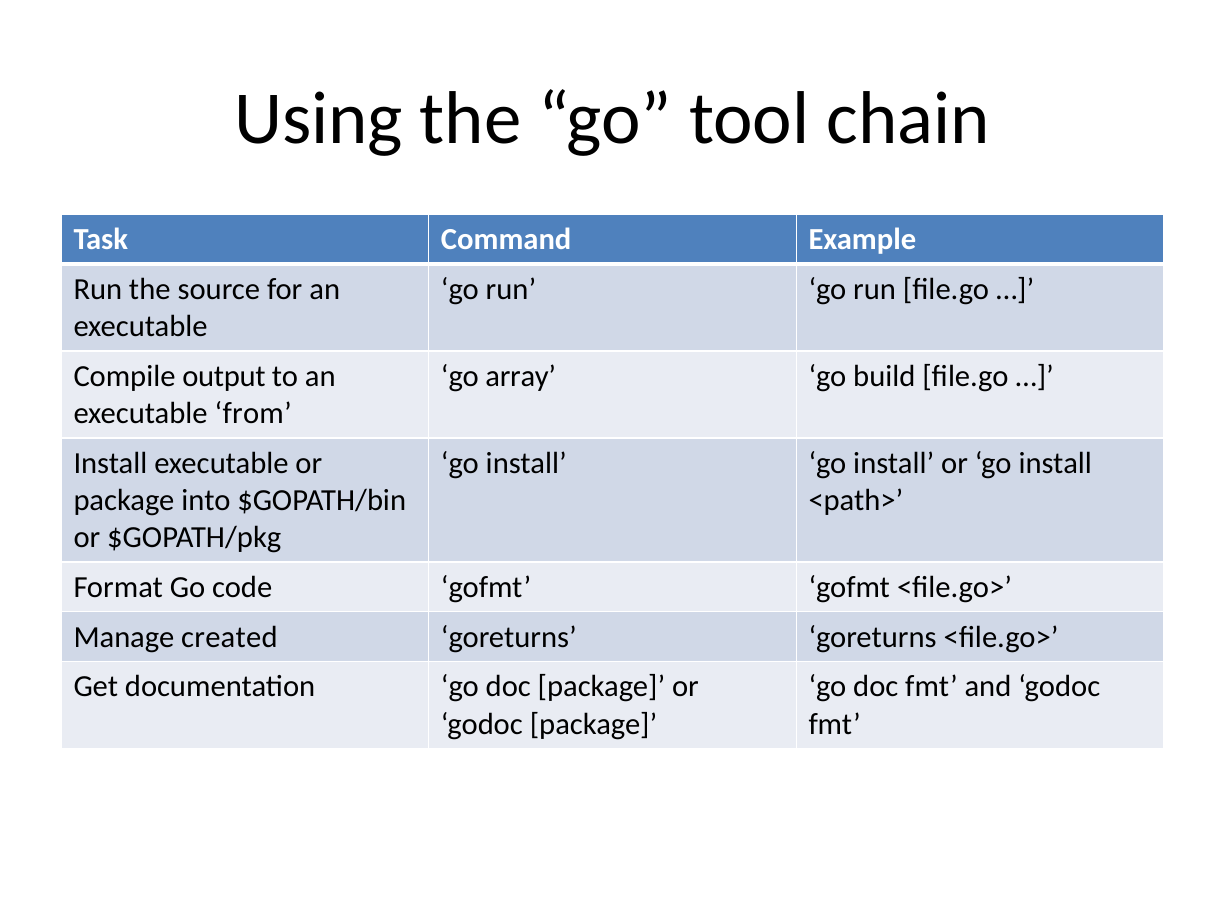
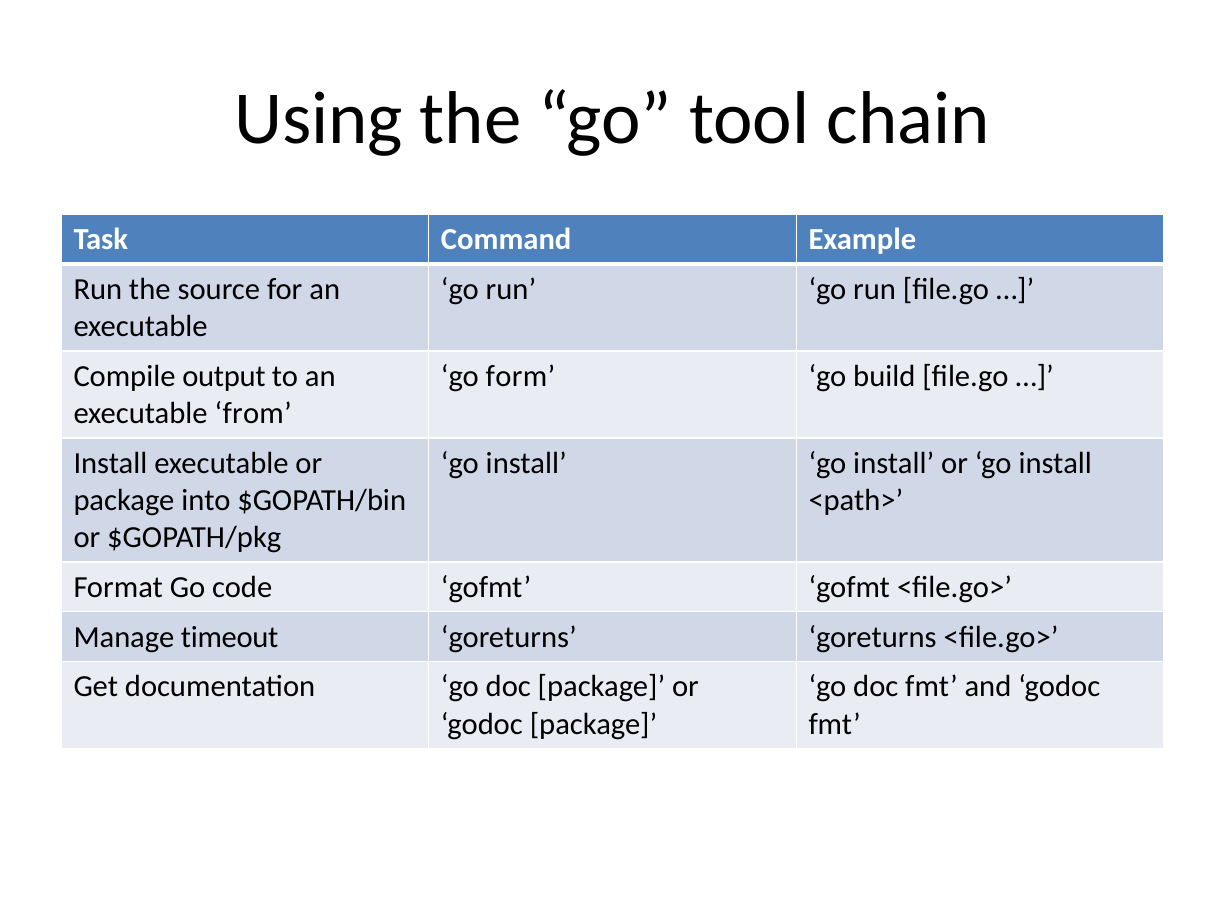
array: array -> form
created: created -> timeout
